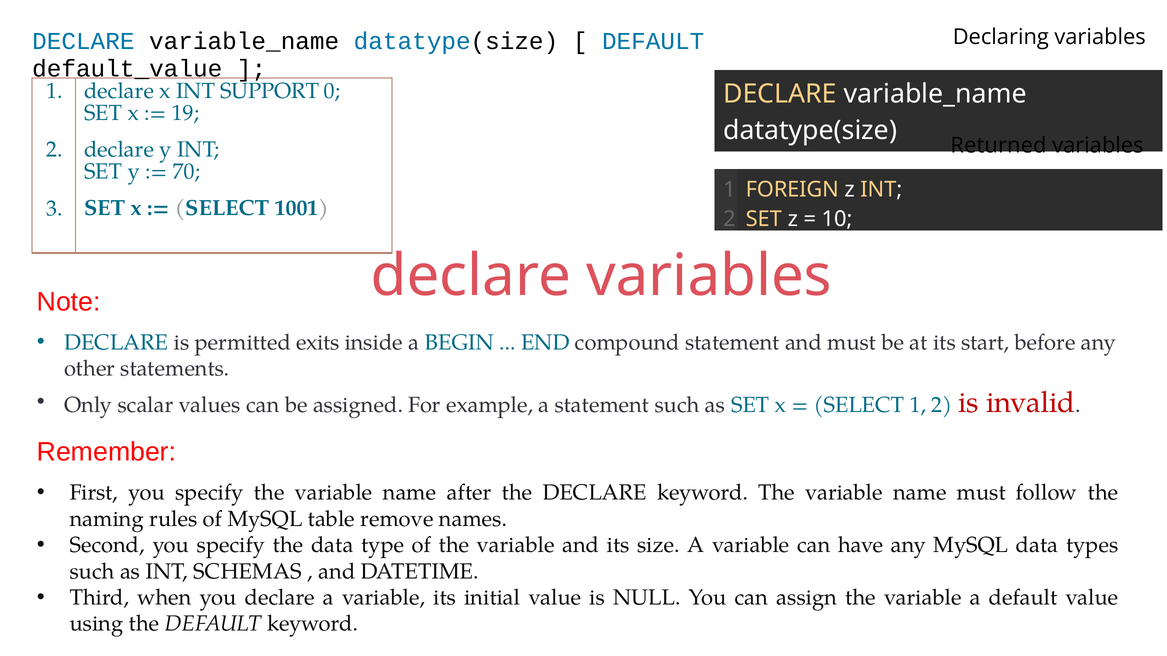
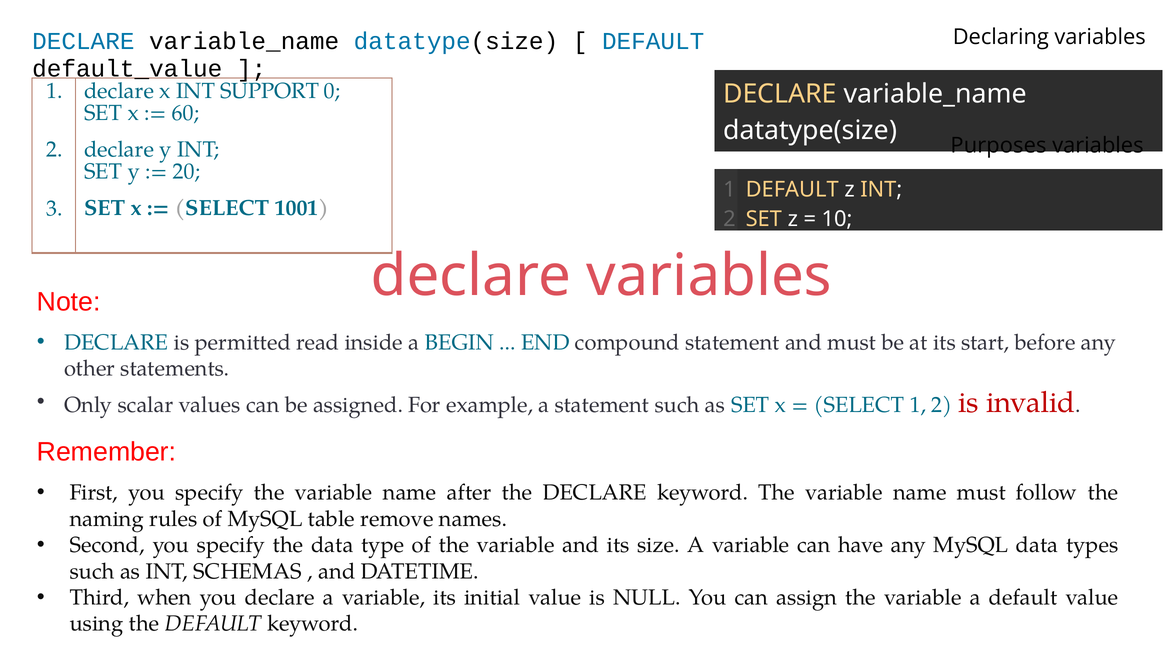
19: 19 -> 60
Returned: Returned -> Purposes
70: 70 -> 20
FOREIGN at (792, 190): FOREIGN -> DEFAULT
exits: exits -> read
